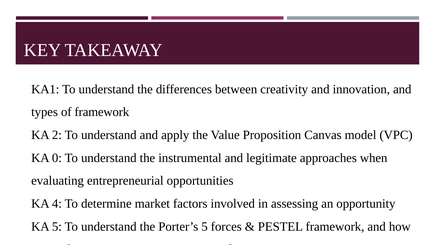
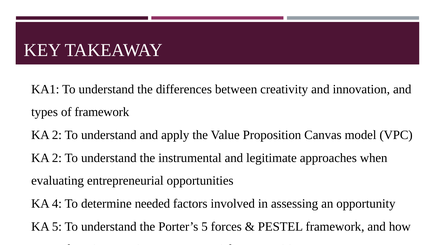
0 at (57, 158): 0 -> 2
market: market -> needed
